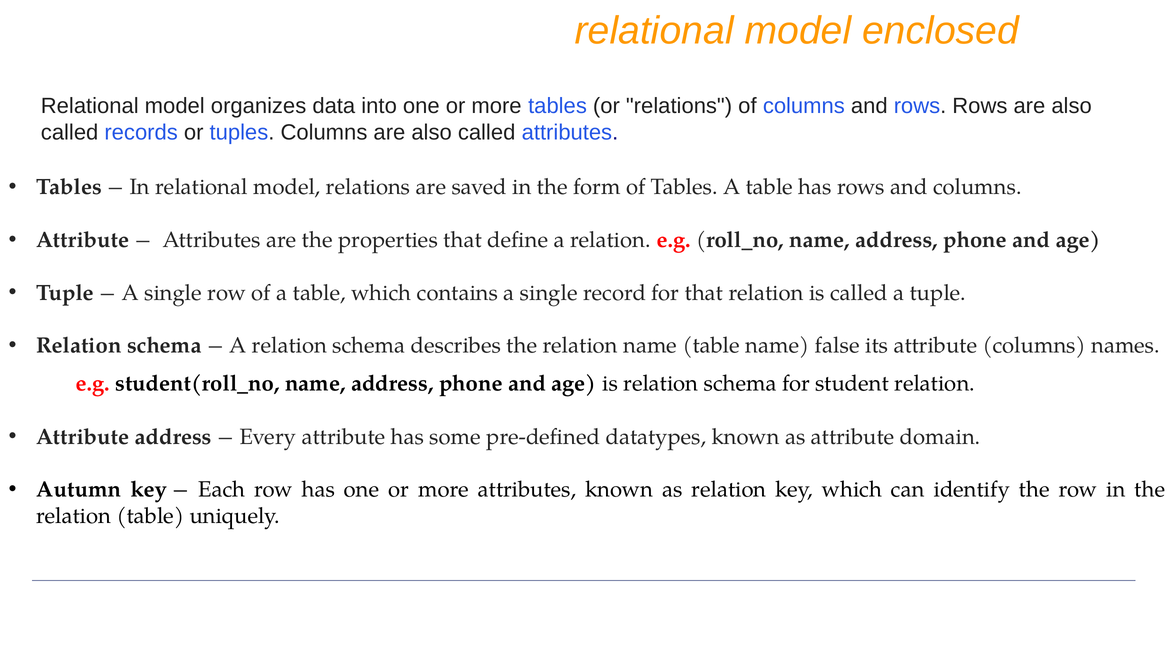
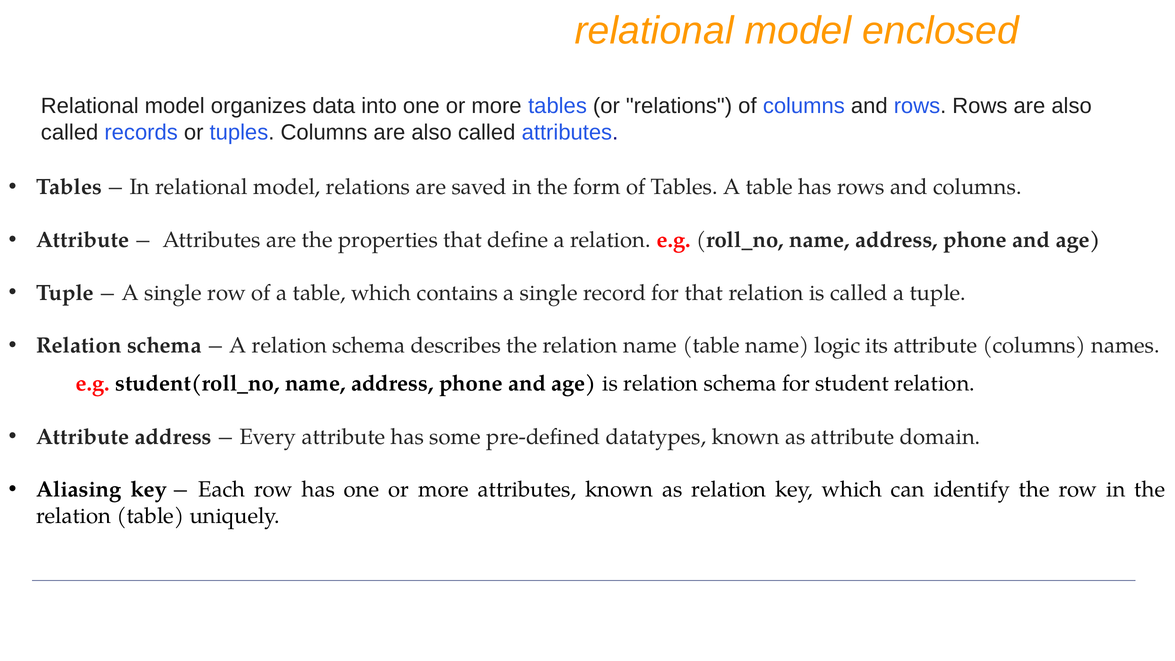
false: false -> logic
Autumn: Autumn -> Aliasing
